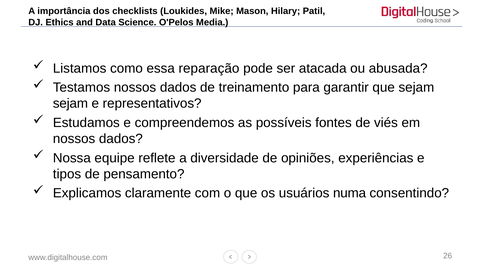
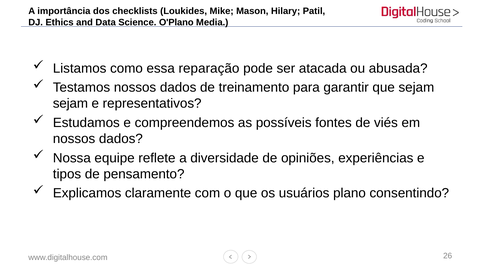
O'Pelos: O'Pelos -> O'Plano
numa: numa -> plano
